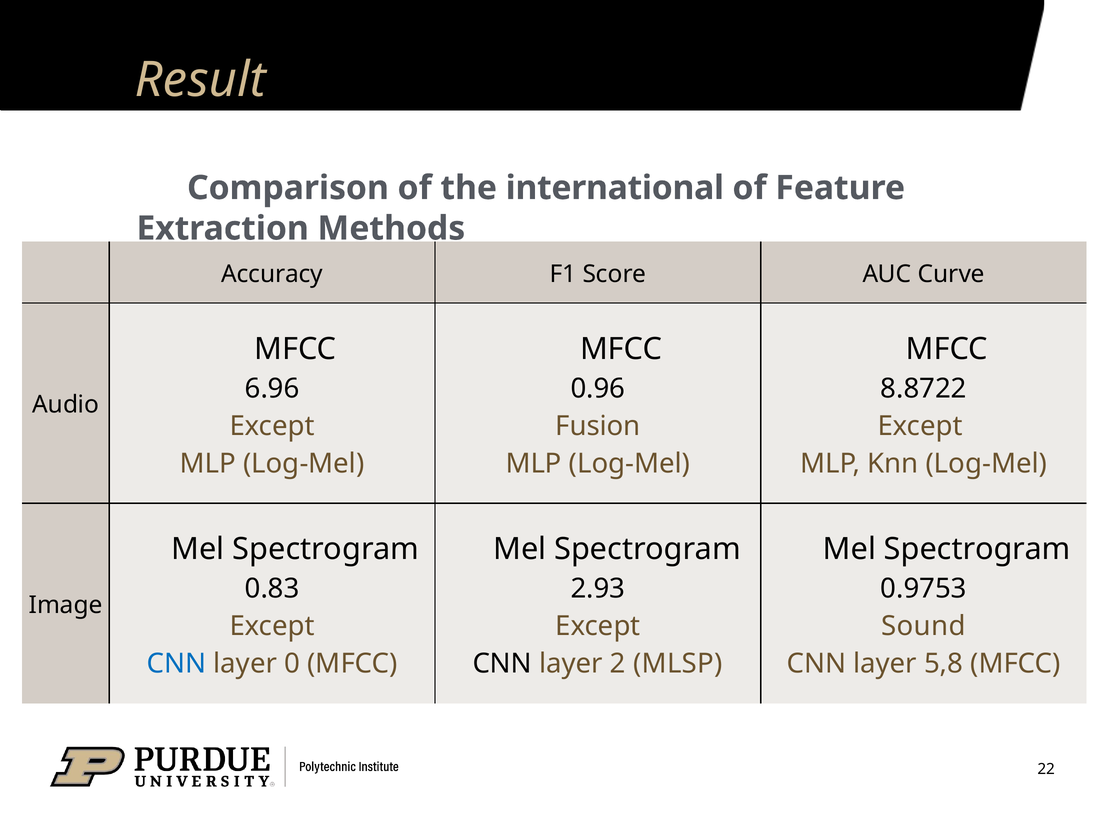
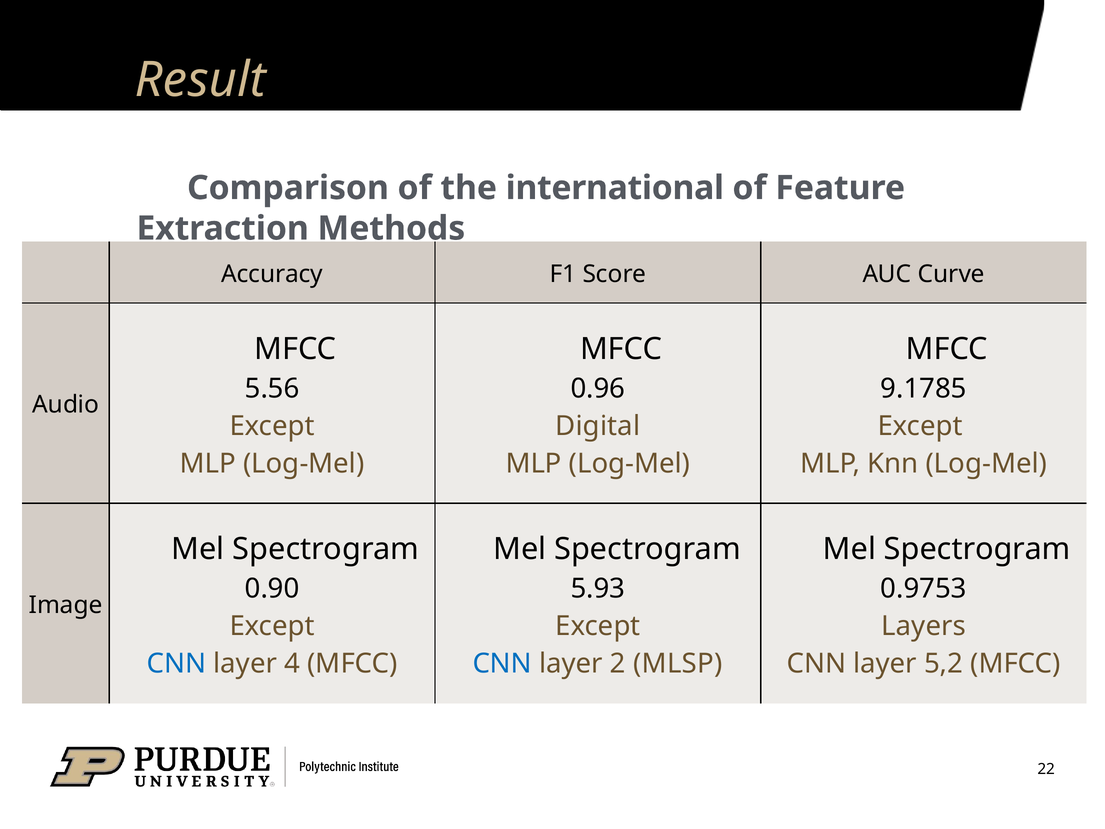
6.96: 6.96 -> 5.56
8.8722: 8.8722 -> 9.1785
Fusion: Fusion -> Digital
0.83: 0.83 -> 0.90
2.93: 2.93 -> 5.93
Sound: Sound -> Layers
0: 0 -> 4
CNN at (502, 664) colour: black -> blue
5,8: 5,8 -> 5,2
